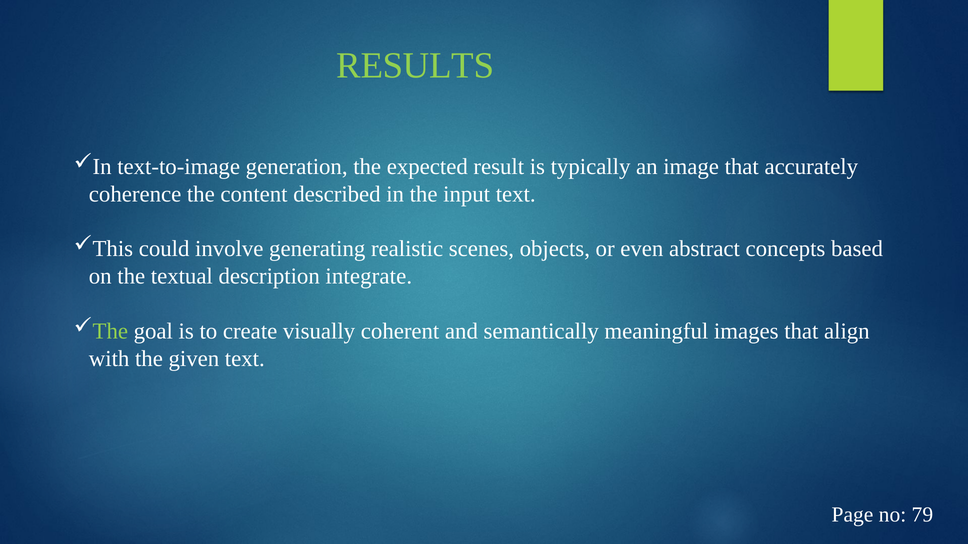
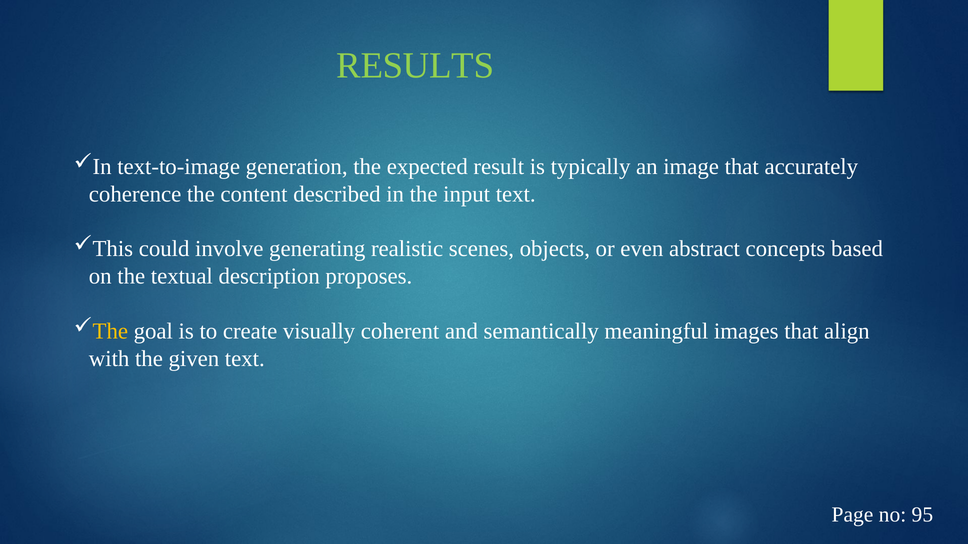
integrate: integrate -> proposes
The at (110, 331) colour: light green -> yellow
79: 79 -> 95
